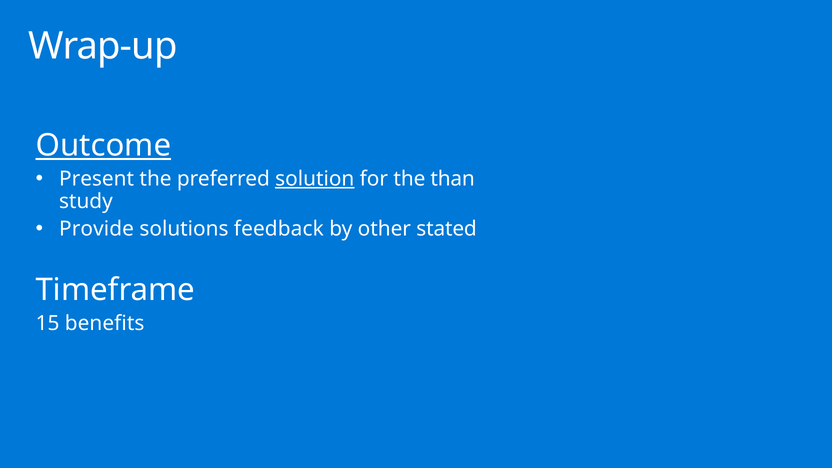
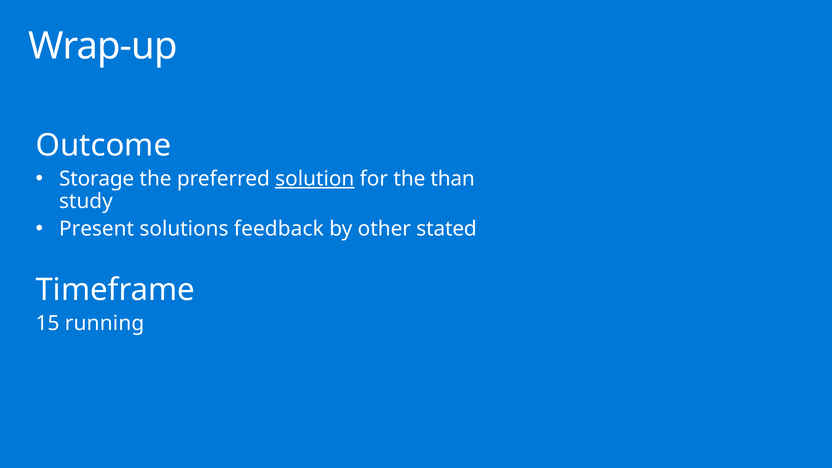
Outcome underline: present -> none
Present: Present -> Storage
Provide: Provide -> Present
benefits: benefits -> running
